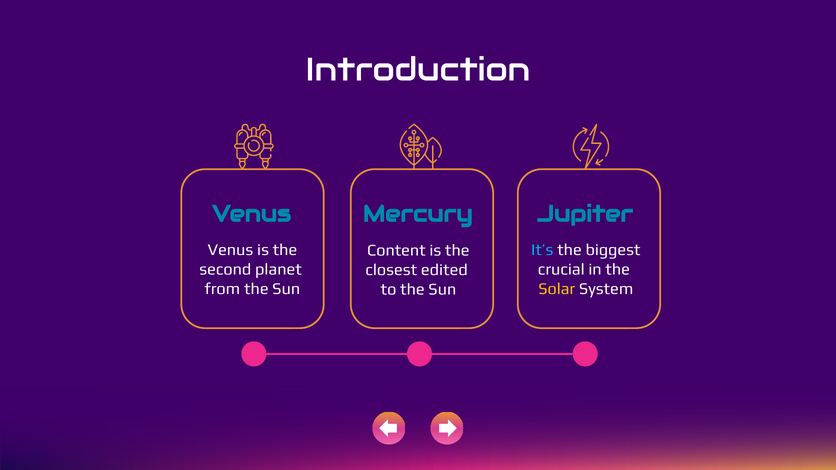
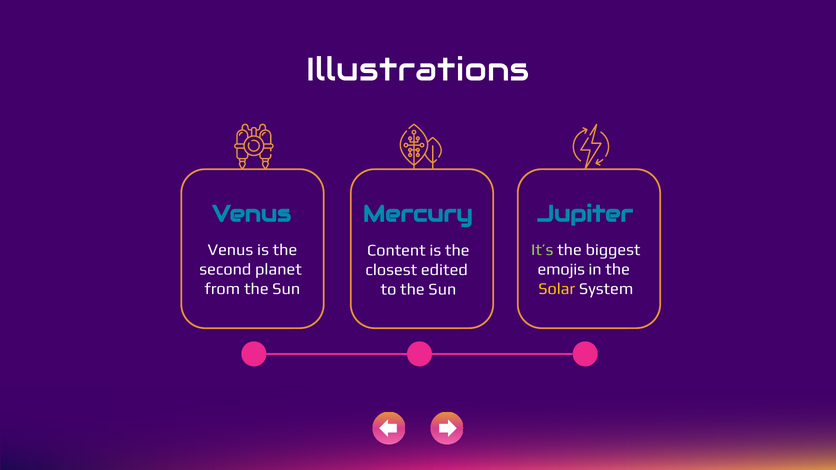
Introduction: Introduction -> Illustrations
It’s colour: light blue -> light green
crucial: crucial -> emojis
